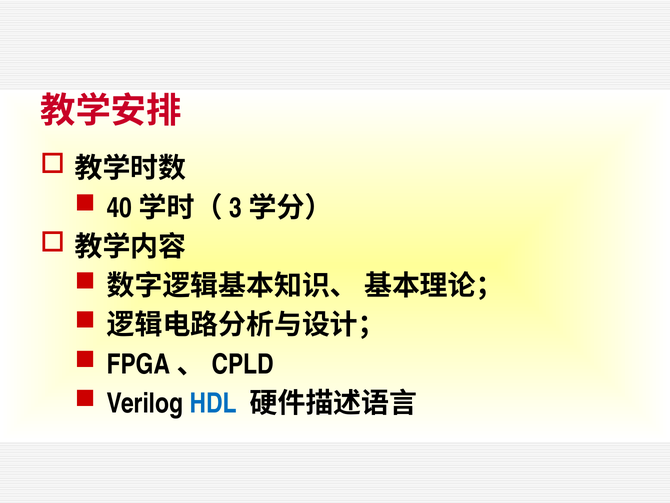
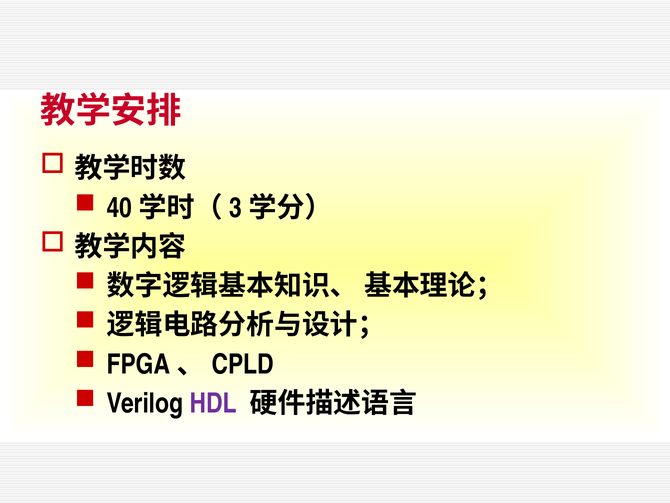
HDL colour: blue -> purple
